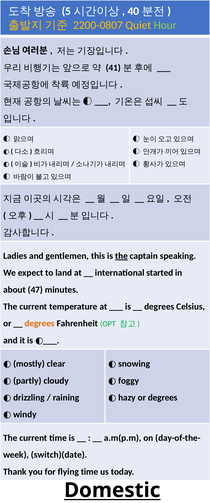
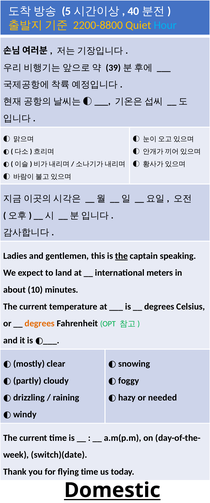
2200-0807: 2200-0807 -> 2200-8800
Hour colour: light green -> light blue
41: 41 -> 39
started: started -> meters
47: 47 -> 10
or degrees: degrees -> needed
